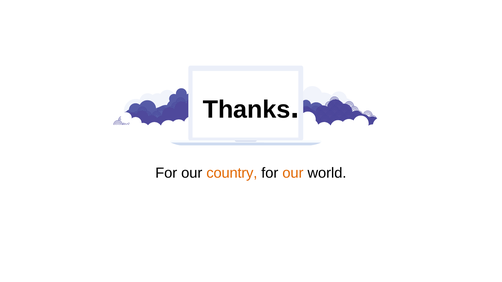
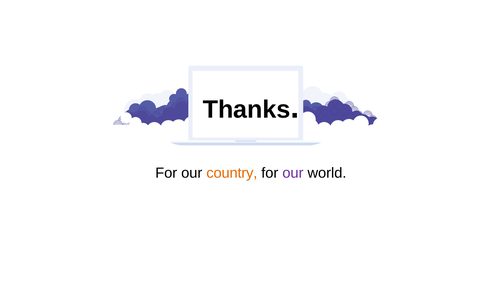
our at (293, 173) colour: orange -> purple
